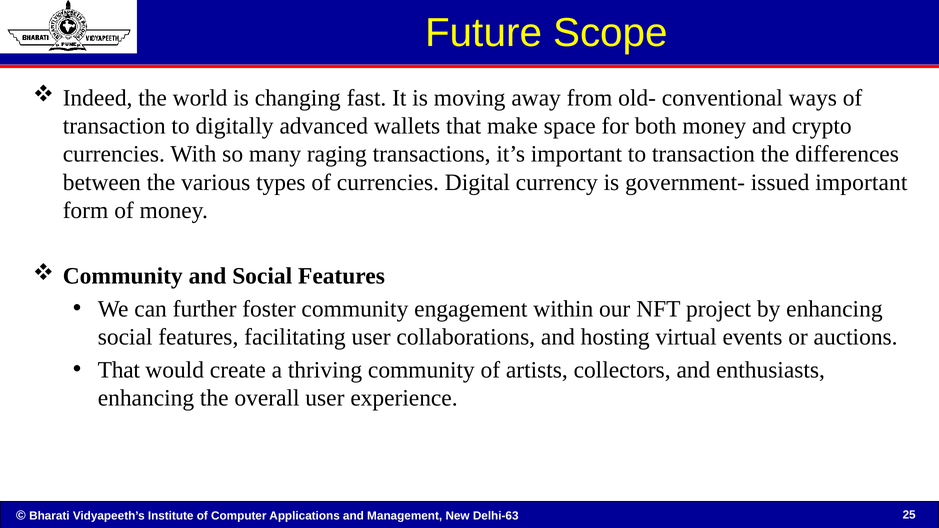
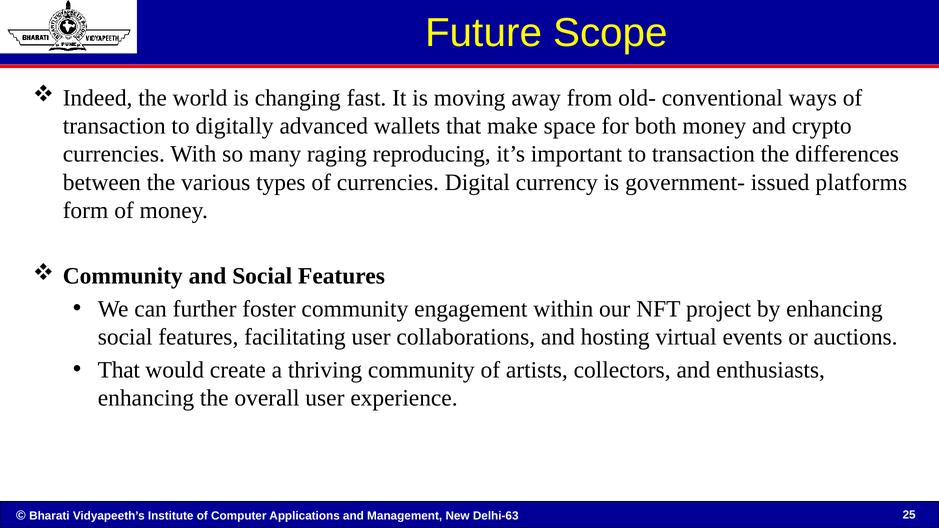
transactions: transactions -> reproducing
issued important: important -> platforms
